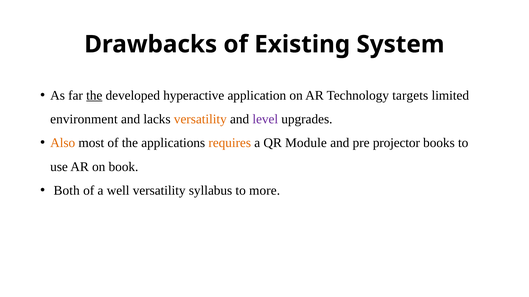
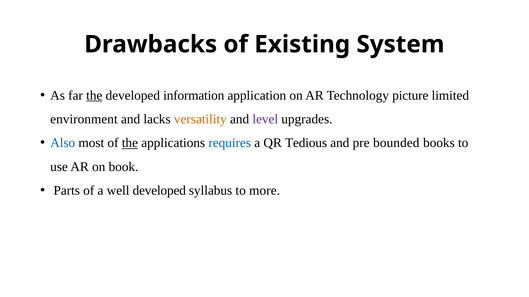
hyperactive: hyperactive -> information
targets: targets -> picture
Also colour: orange -> blue
the at (130, 143) underline: none -> present
requires colour: orange -> blue
Module: Module -> Tedious
projector: projector -> bounded
Both: Both -> Parts
well versatility: versatility -> developed
